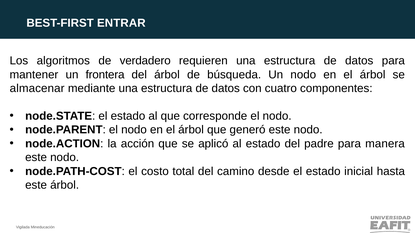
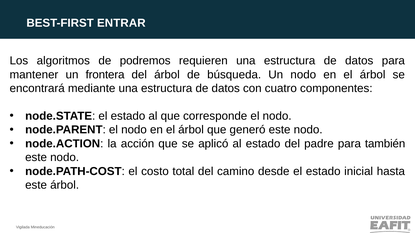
verdadero: verdadero -> podremos
almacenar: almacenar -> encontrará
manera: manera -> también
